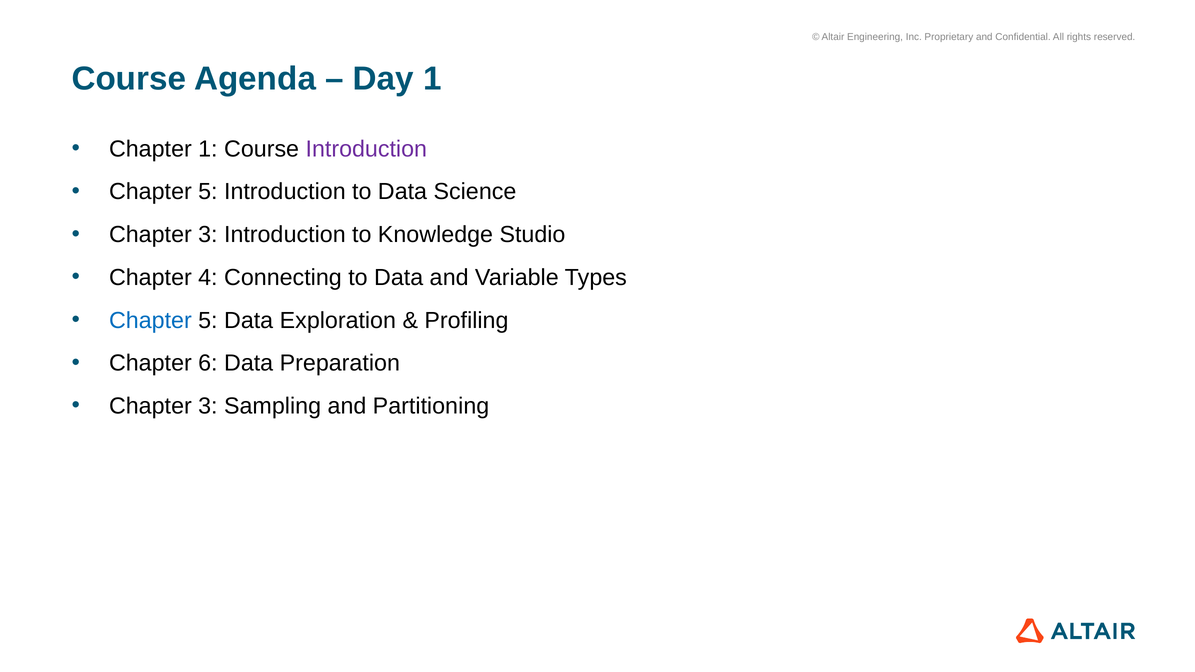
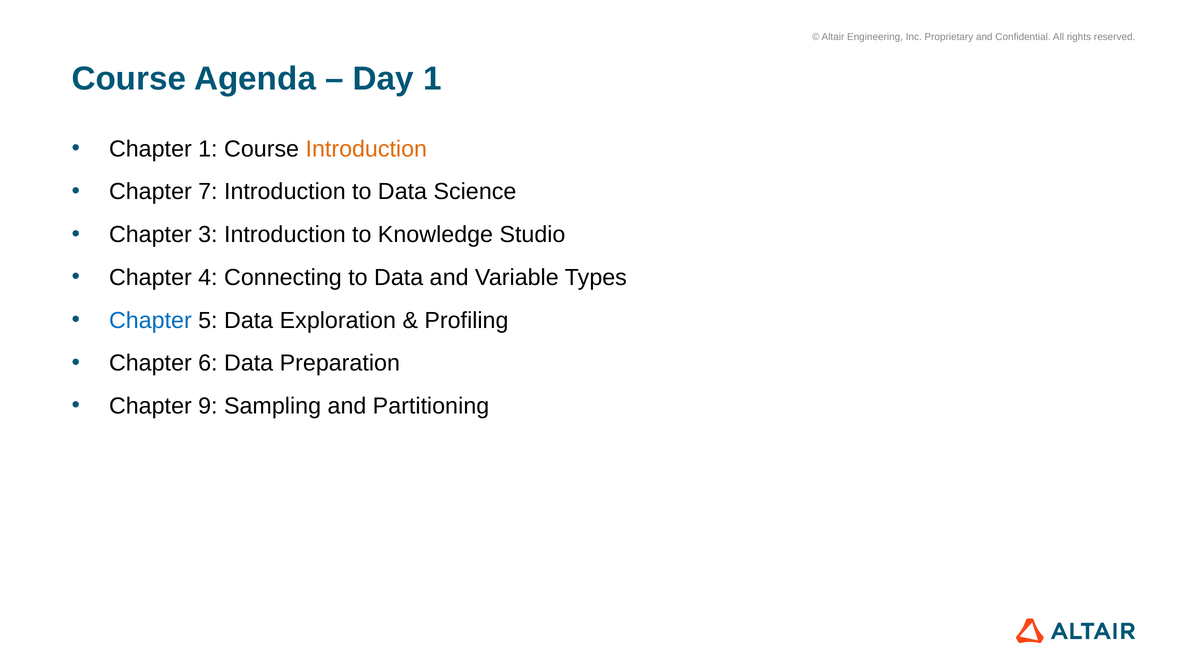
Introduction at (366, 149) colour: purple -> orange
5 at (208, 192): 5 -> 7
3 at (208, 406): 3 -> 9
